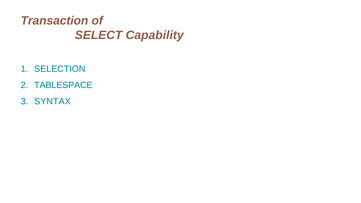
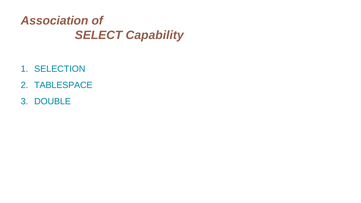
Transaction: Transaction -> Association
SYNTAX: SYNTAX -> DOUBLE
